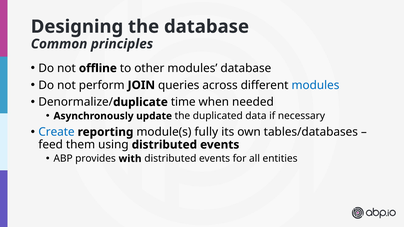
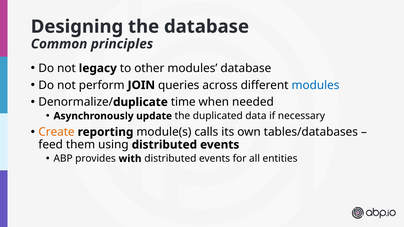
offline: offline -> legacy
Create colour: blue -> orange
fully: fully -> calls
